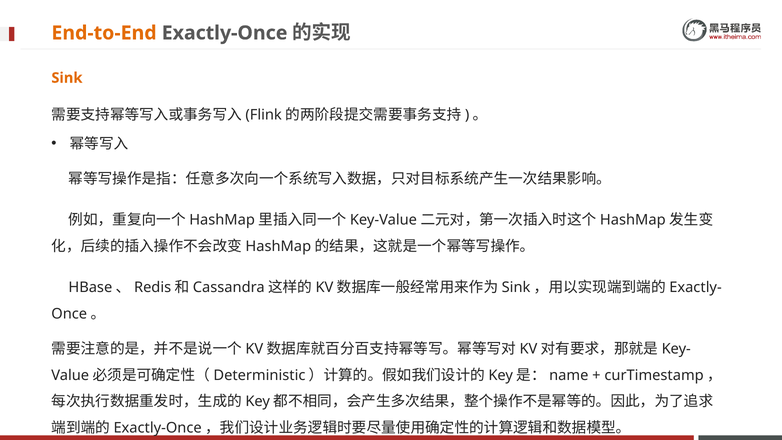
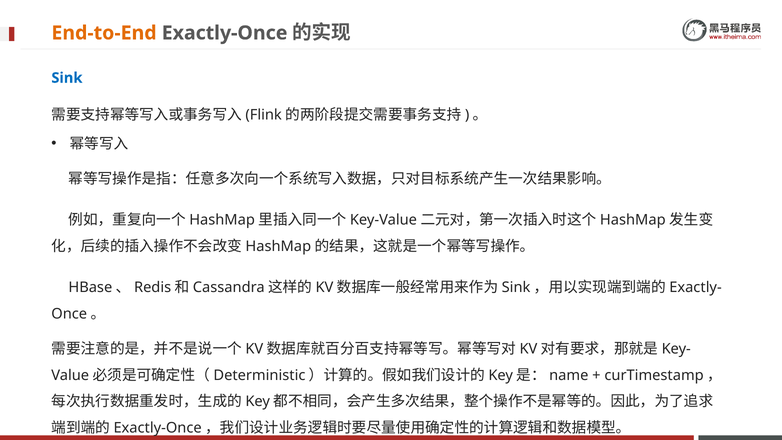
Sink colour: orange -> blue
